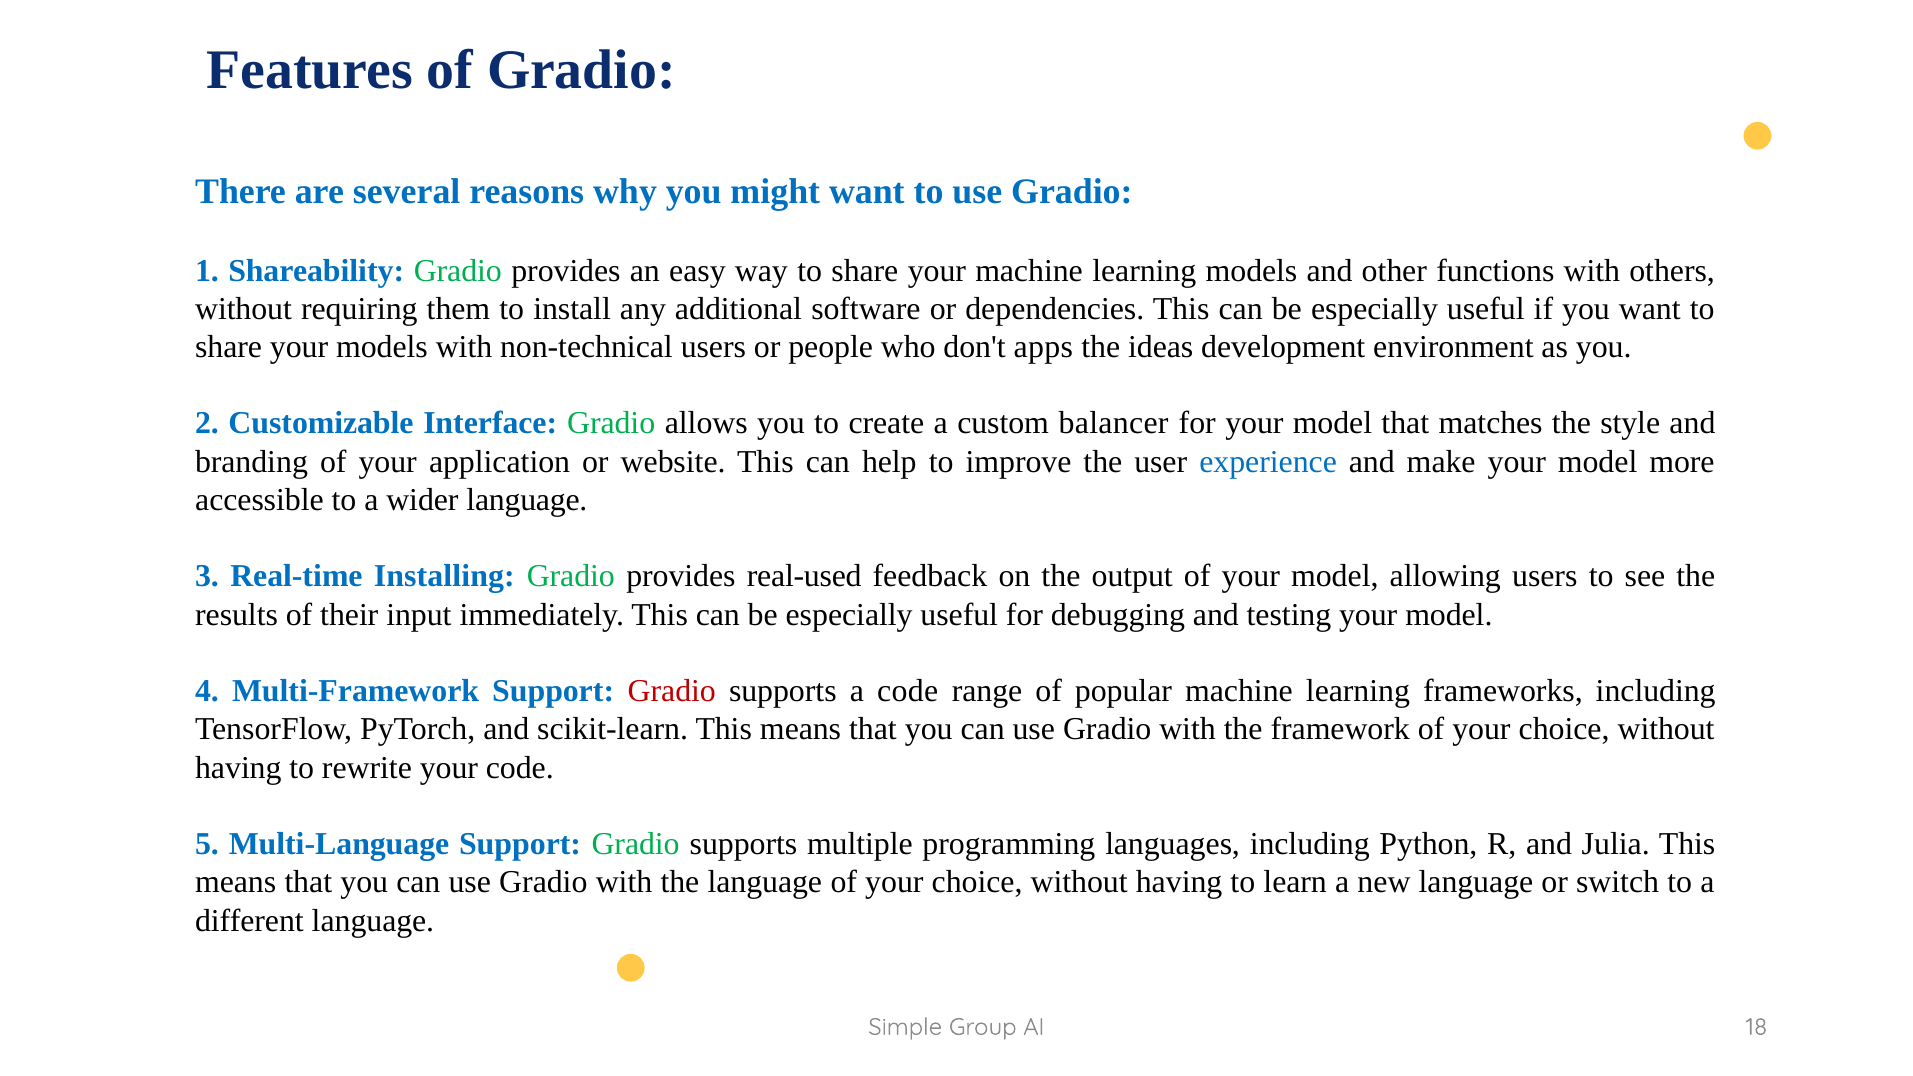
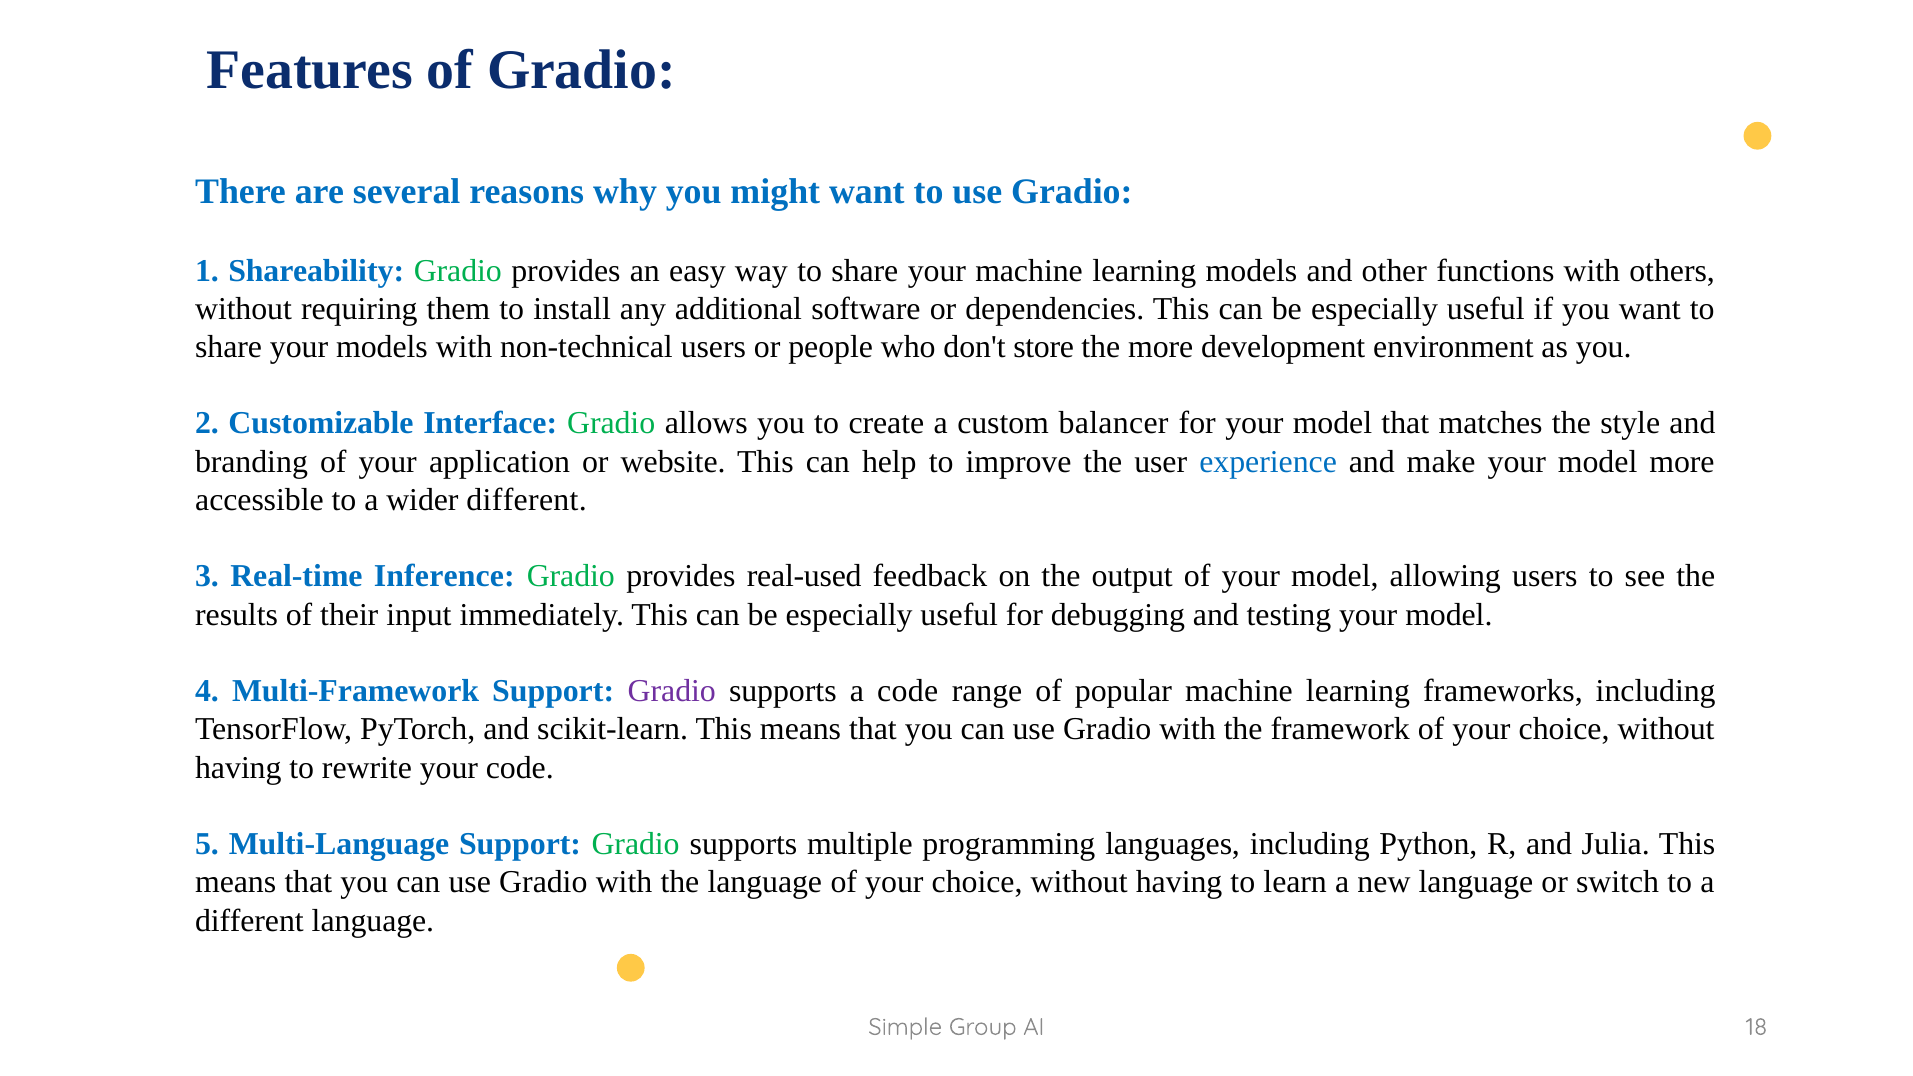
apps: apps -> store
the ideas: ideas -> more
wider language: language -> different
Installing: Installing -> Inference
Gradio at (672, 691) colour: red -> purple
